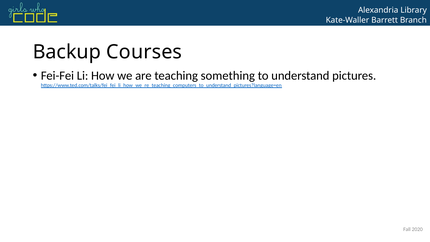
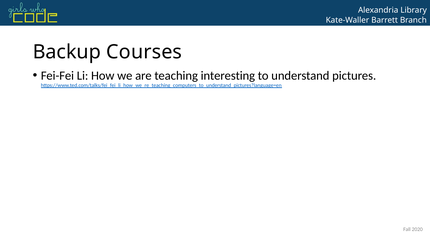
something: something -> interesting
